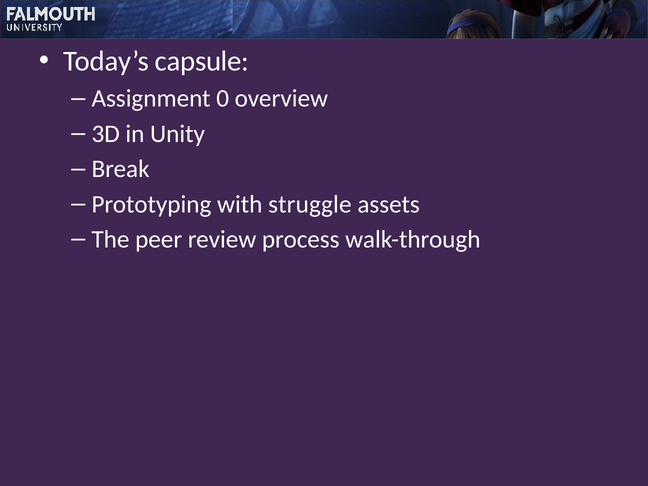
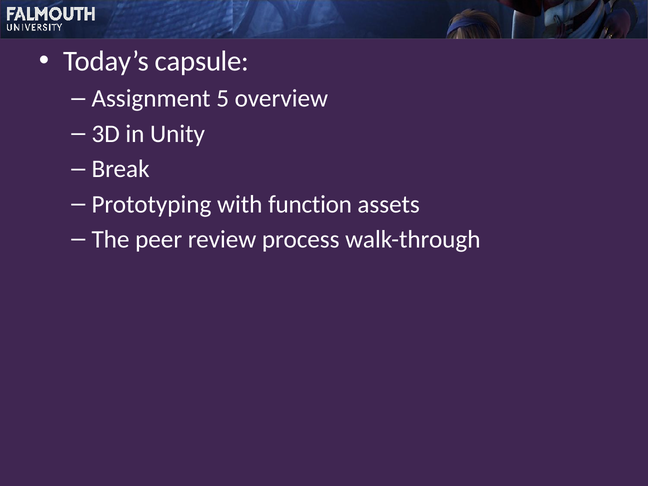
0: 0 -> 5
struggle: struggle -> function
